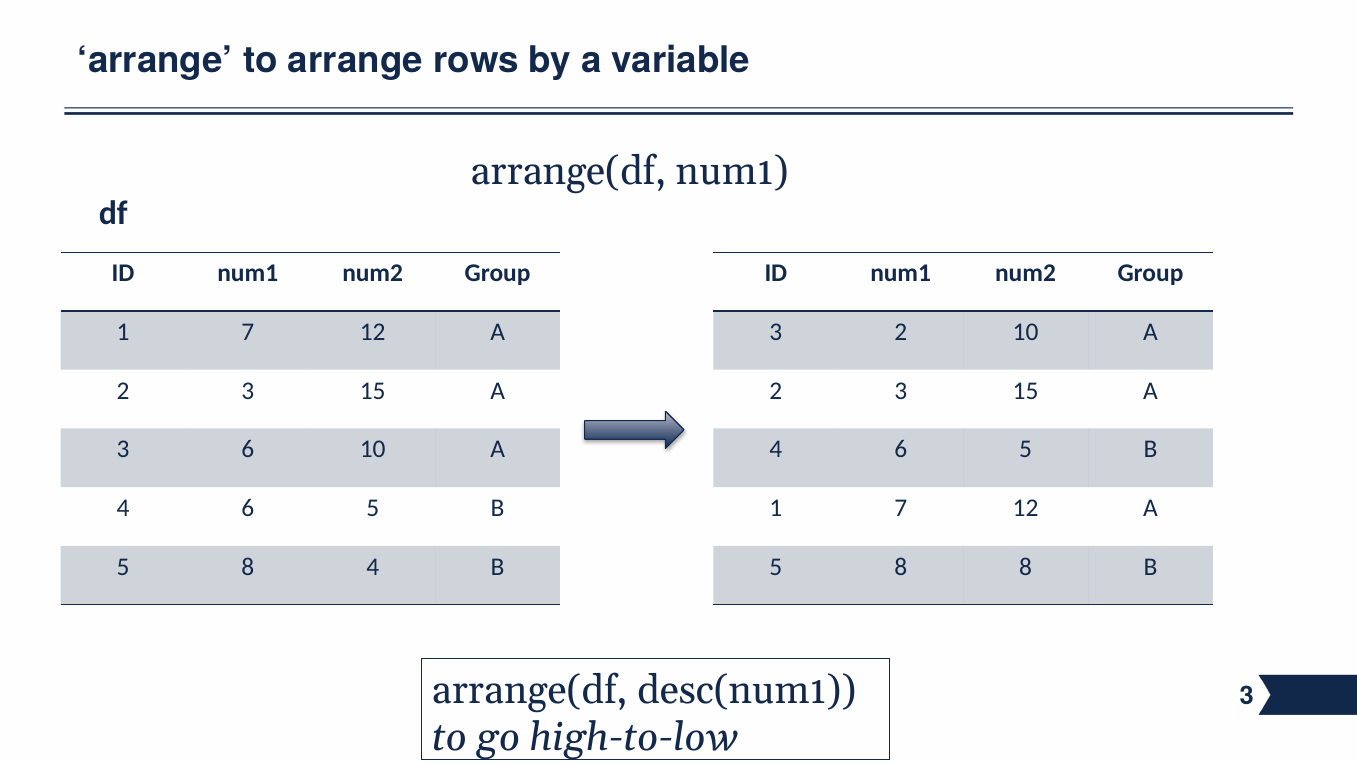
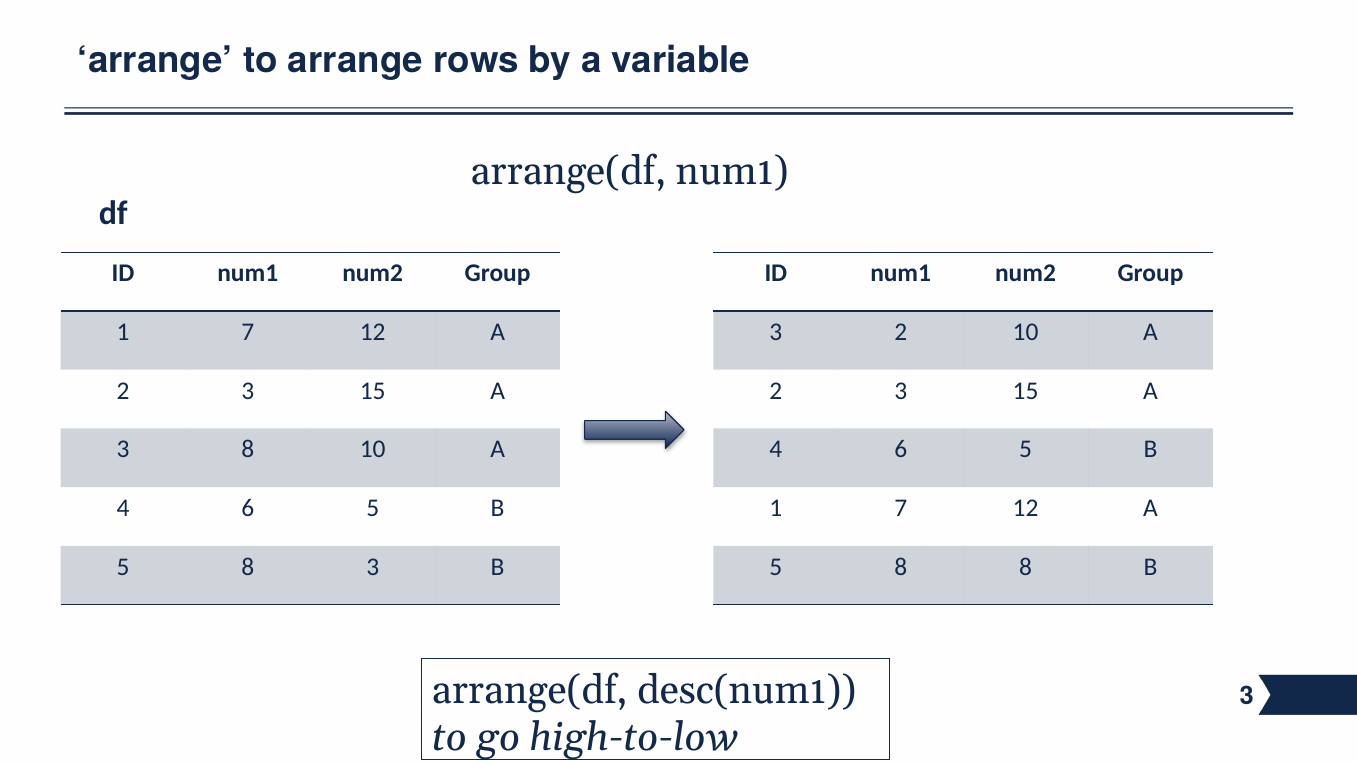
3 6: 6 -> 8
8 4: 4 -> 3
